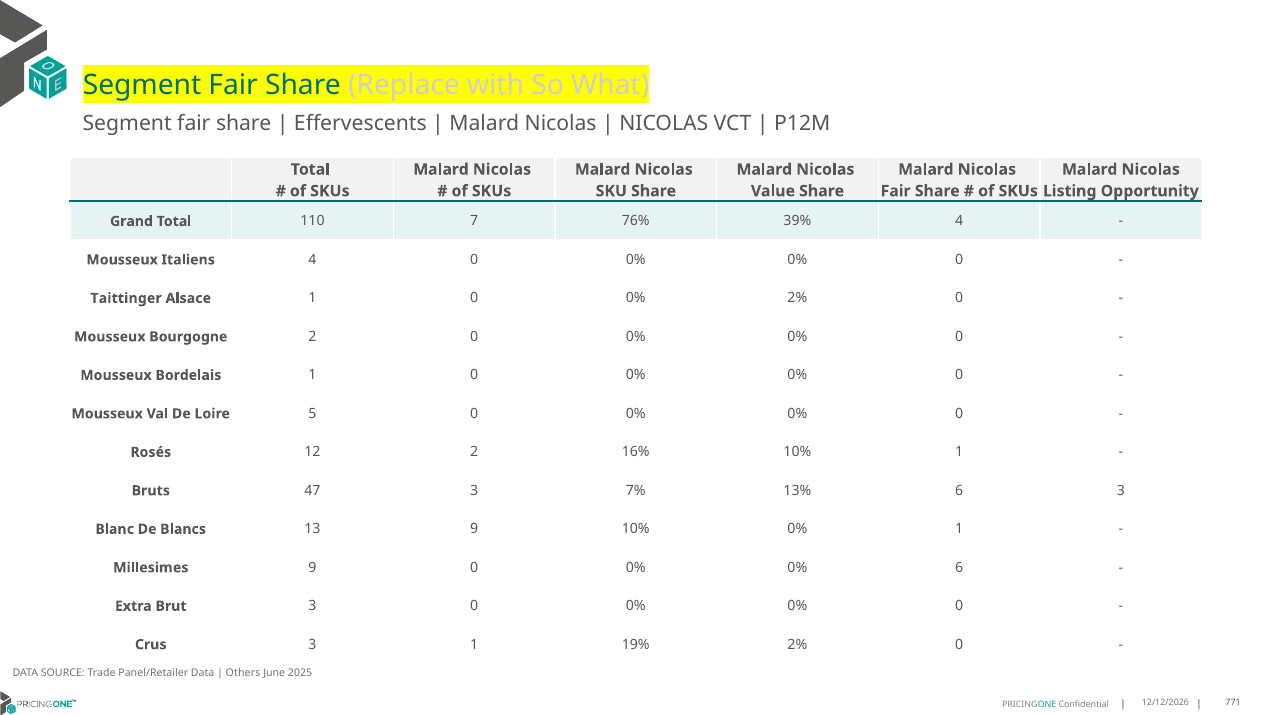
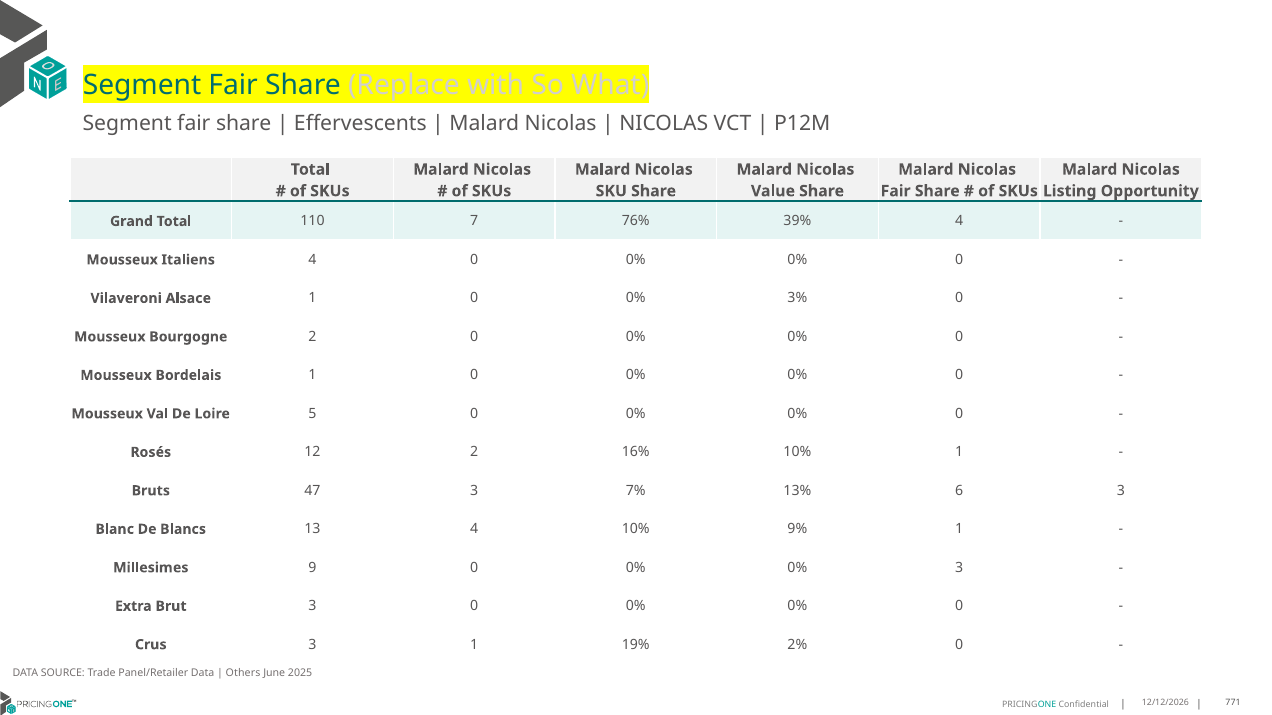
Taittinger: Taittinger -> Vilaveroni
0% 2%: 2% -> 3%
13 9: 9 -> 4
10% 0%: 0% -> 9%
0% 6: 6 -> 3
